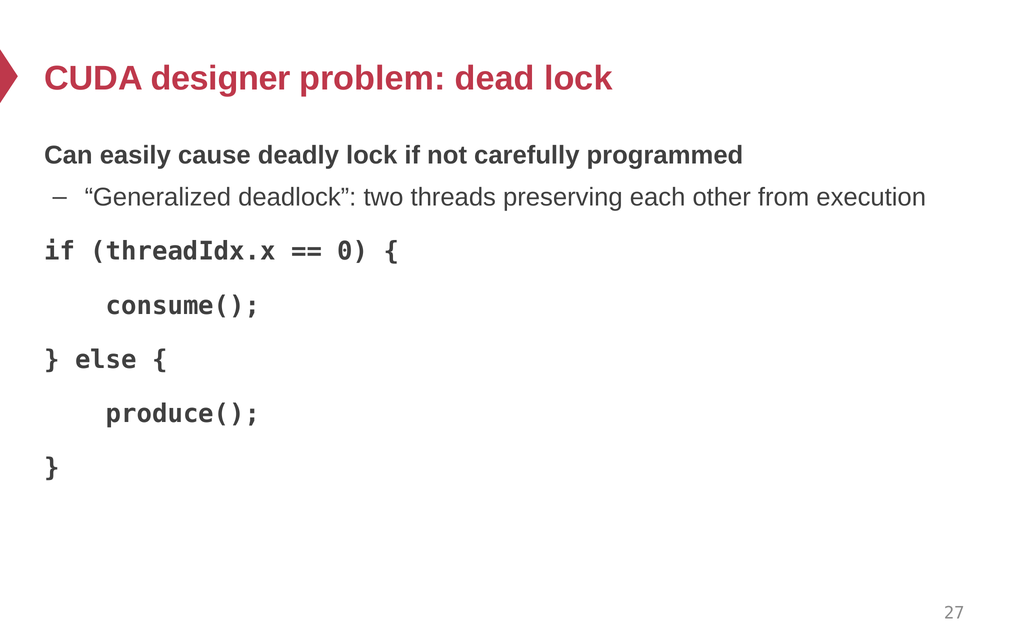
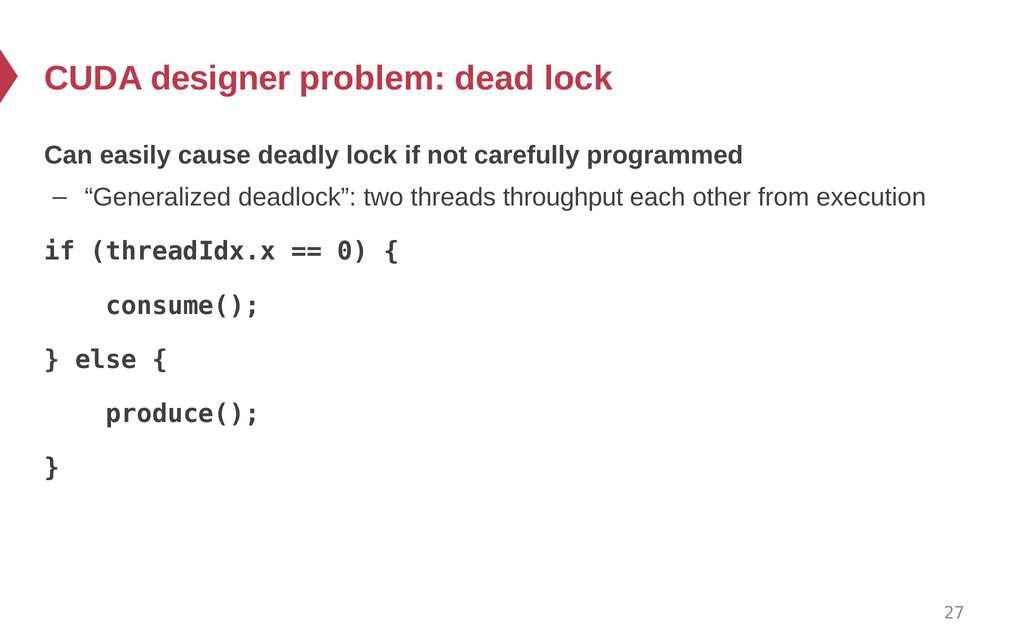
preserving: preserving -> throughput
